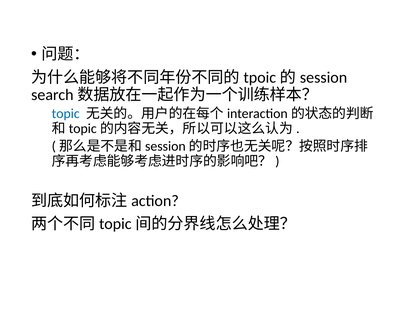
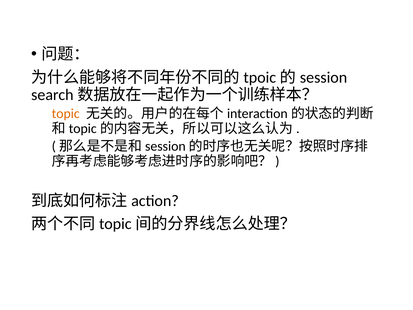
topic colour: blue -> orange
